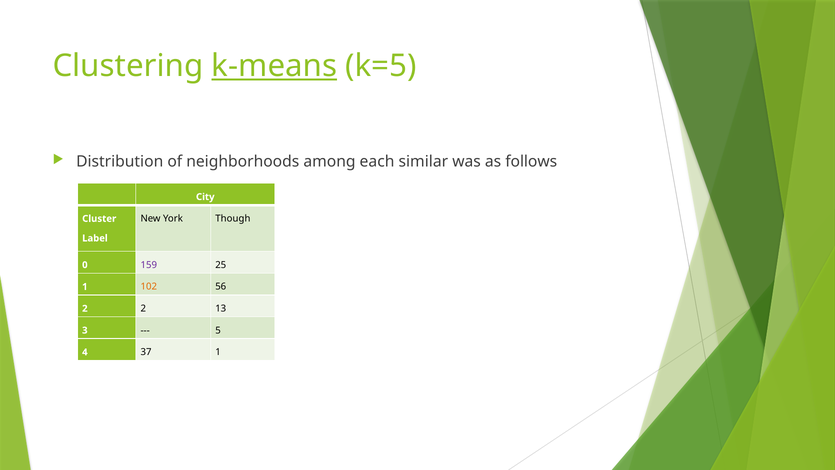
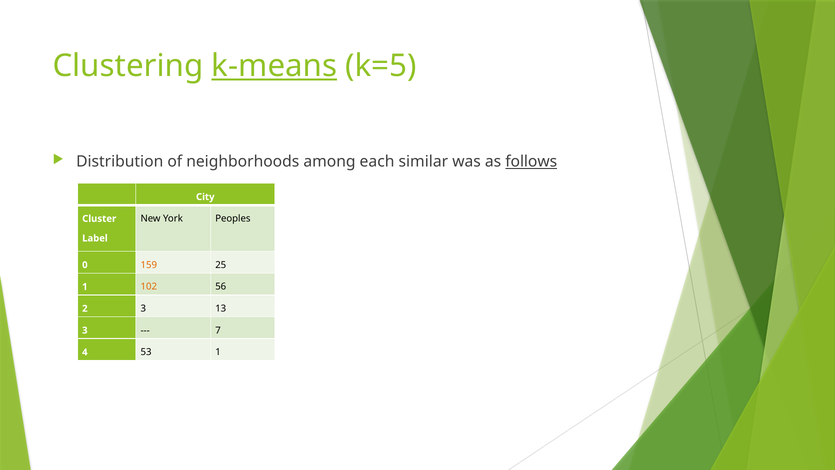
follows underline: none -> present
Though: Though -> Peoples
159 colour: purple -> orange
2 2: 2 -> 3
5: 5 -> 7
37: 37 -> 53
